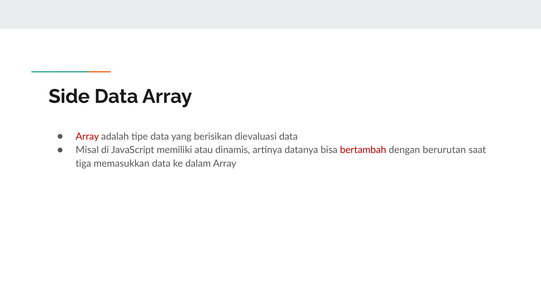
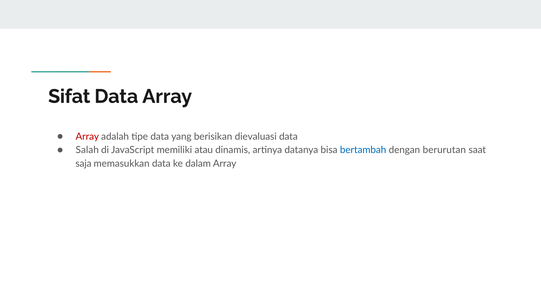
Side: Side -> Sifat
Misal: Misal -> Salah
bertambah colour: red -> blue
tiga: tiga -> saja
